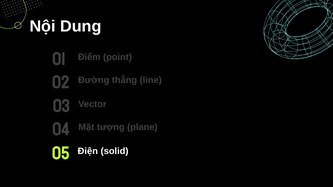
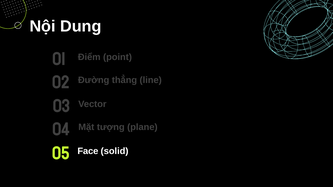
Điện: Điện -> Face
